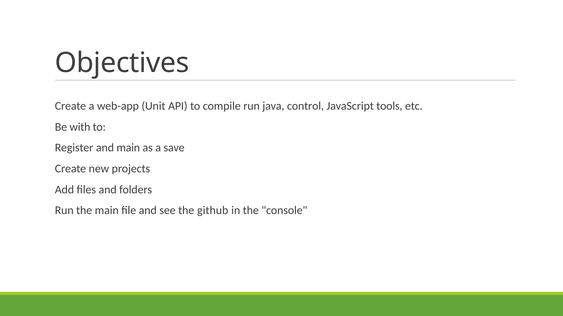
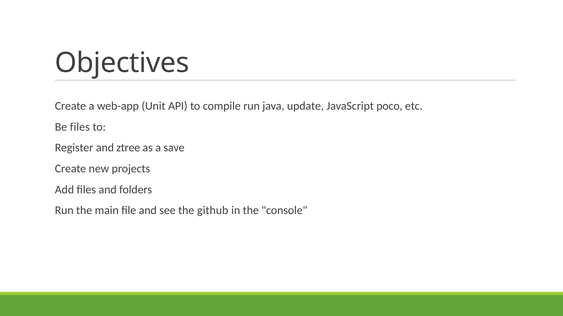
control: control -> update
tools: tools -> poco
Be with: with -> files
and main: main -> ztree
